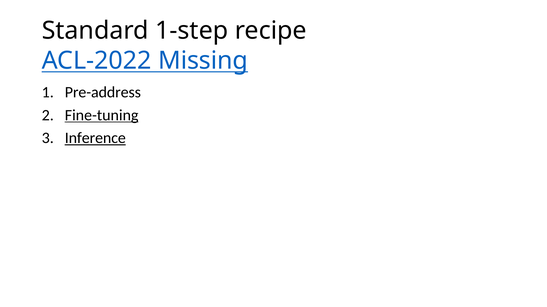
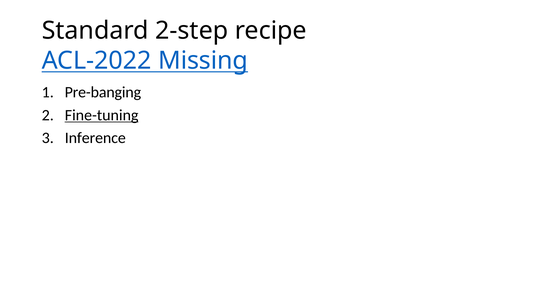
1-step: 1-step -> 2-step
Pre-address: Pre-address -> Pre-banging
Inference underline: present -> none
